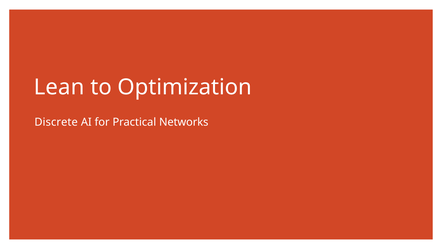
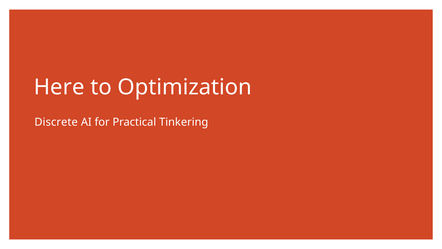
Lean: Lean -> Here
Networks: Networks -> Tinkering
